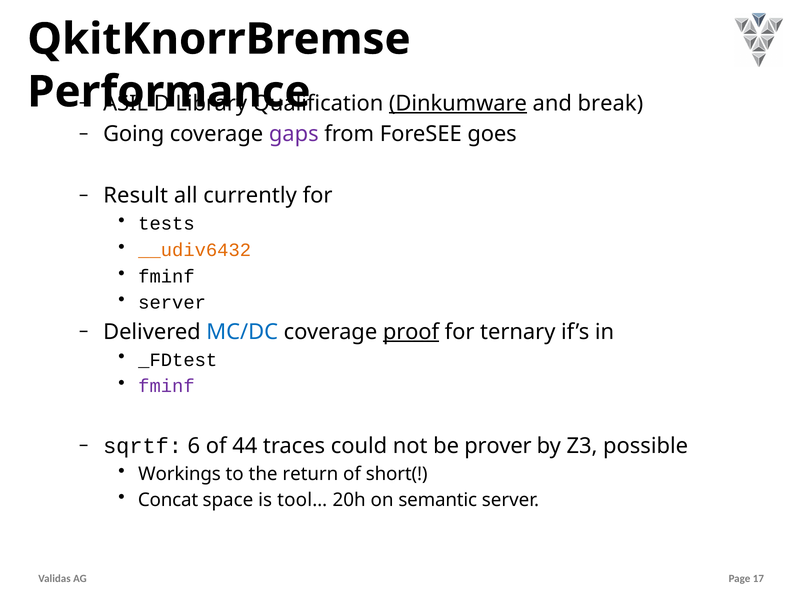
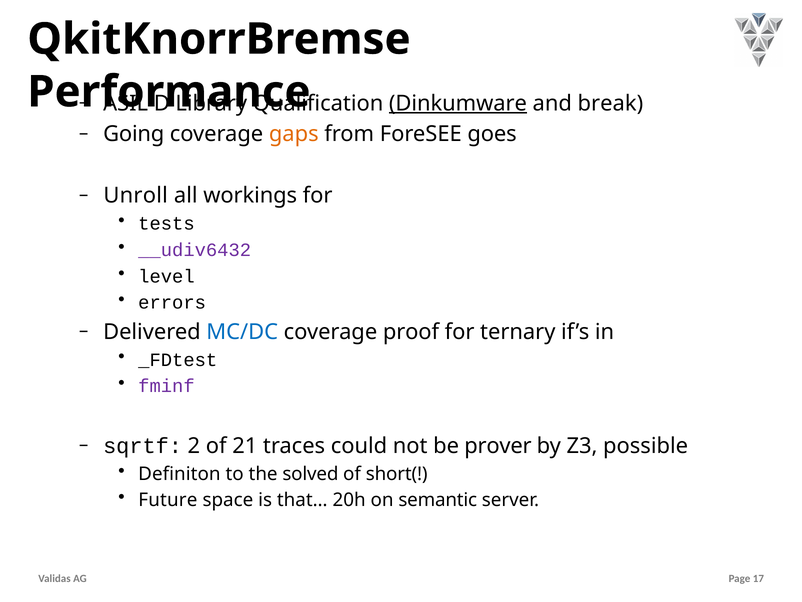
gaps colour: purple -> orange
Result: Result -> Unroll
currently: currently -> workings
__udiv6432 colour: orange -> purple
fminf at (166, 276): fminf -> level
server at (172, 302): server -> errors
proof underline: present -> none
6: 6 -> 2
44: 44 -> 21
Workings: Workings -> Definiton
return: return -> solved
Concat: Concat -> Future
tool…: tool… -> that…
